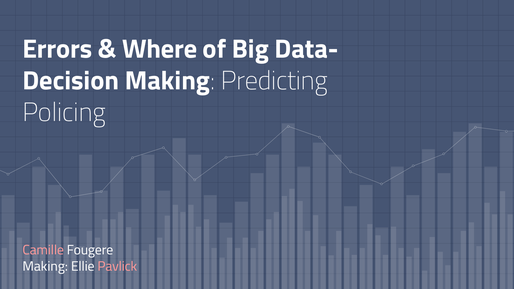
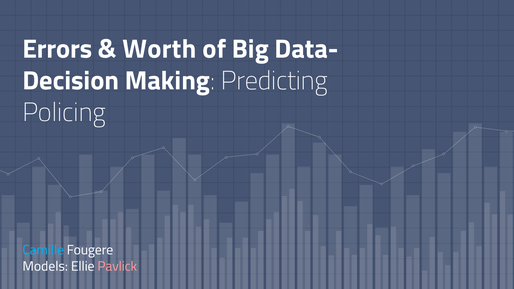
Where: Where -> Worth
Camille colour: pink -> light blue
Making at (45, 266): Making -> Models
